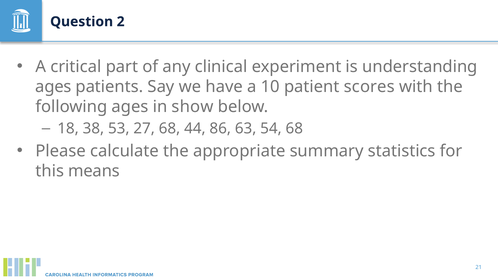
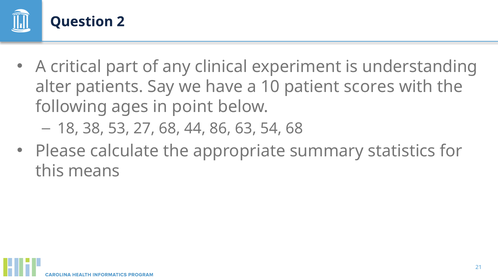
ages at (53, 87): ages -> alter
show: show -> point
